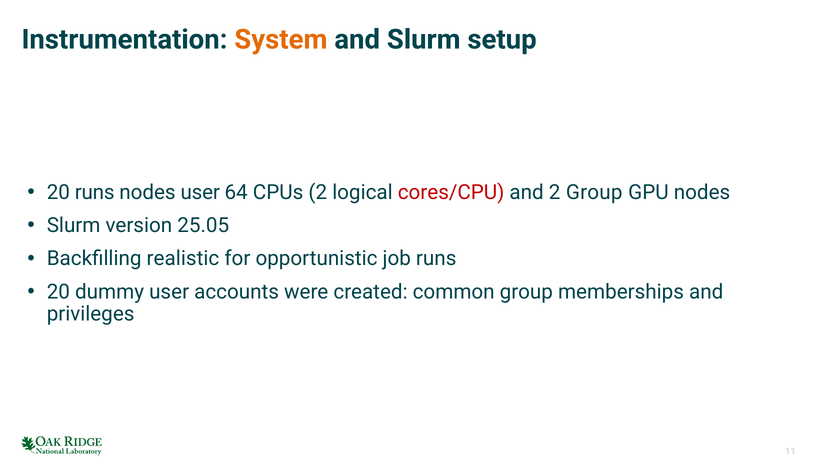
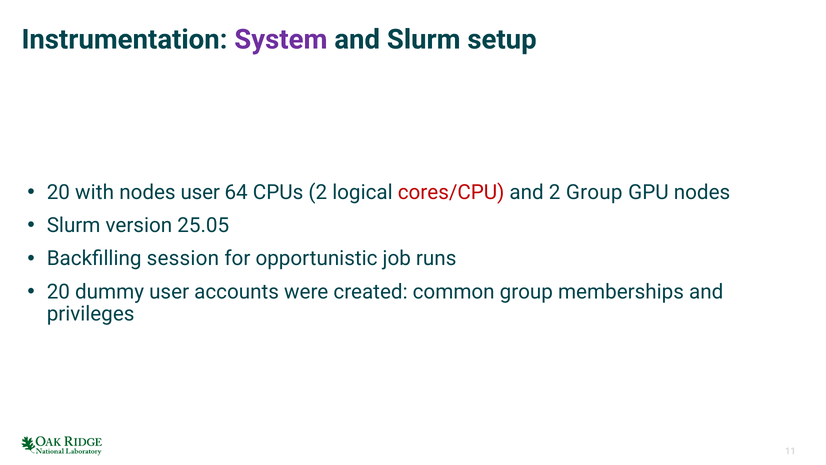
System colour: orange -> purple
20 runs: runs -> with
realistic: realistic -> session
